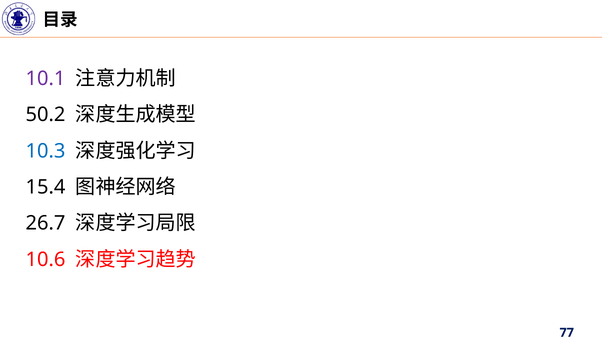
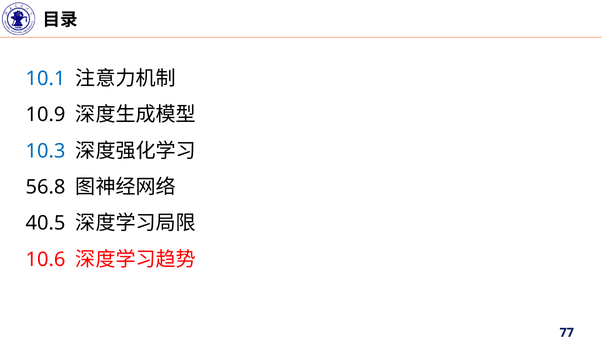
10.1 colour: purple -> blue
50.2: 50.2 -> 10.9
15.4: 15.4 -> 56.8
26.7: 26.7 -> 40.5
